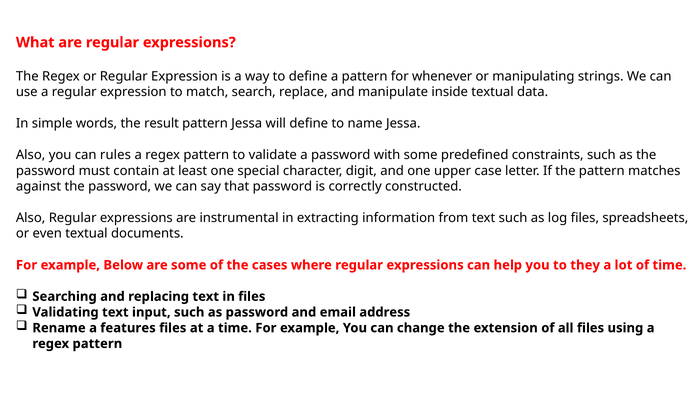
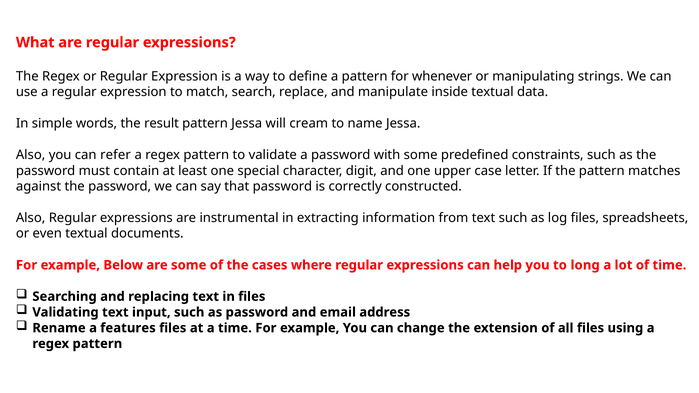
will define: define -> cream
rules: rules -> refer
they: they -> long
